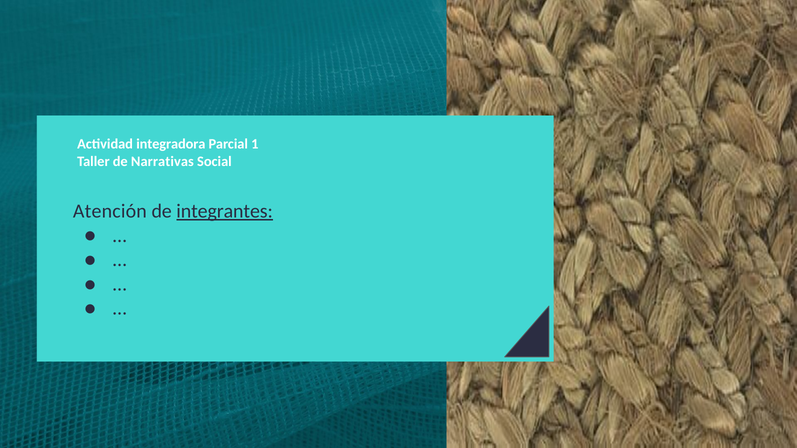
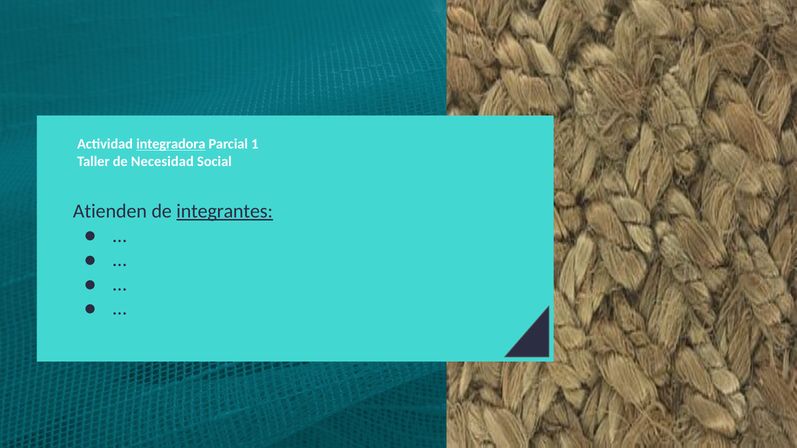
integradora underline: none -> present
Narrativas: Narrativas -> Necesidad
Atención: Atención -> Atienden
